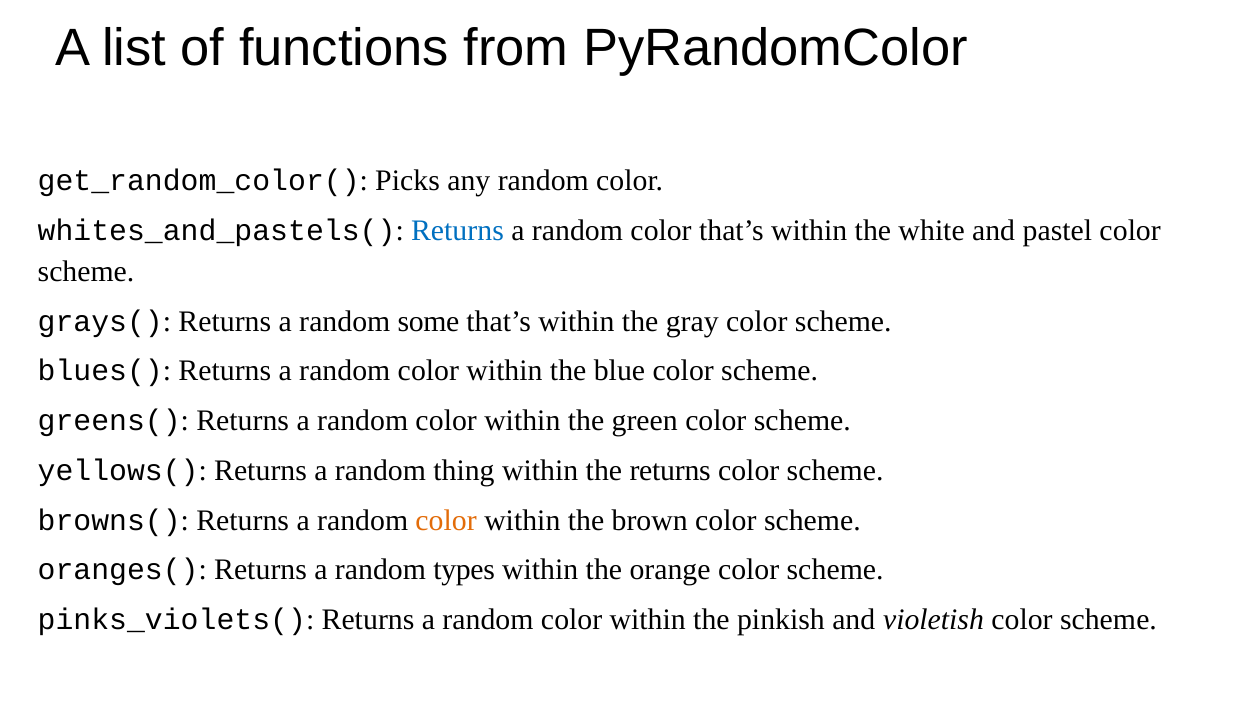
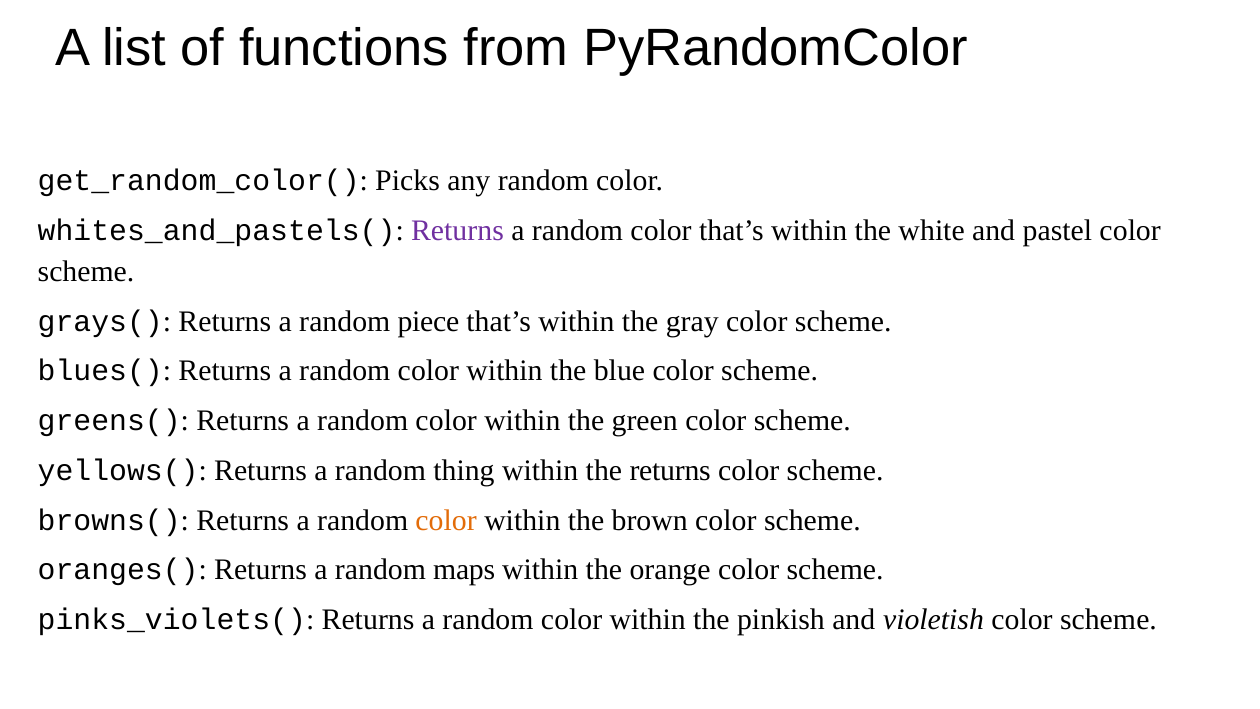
Returns at (457, 230) colour: blue -> purple
some: some -> piece
types: types -> maps
